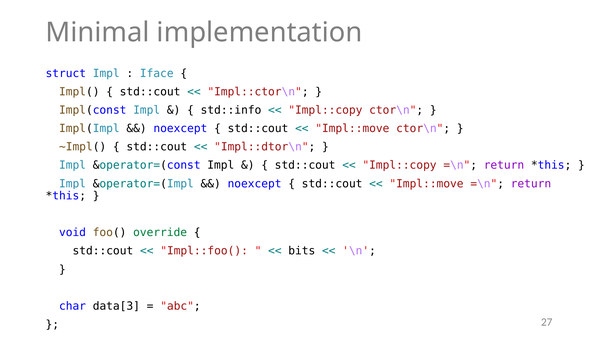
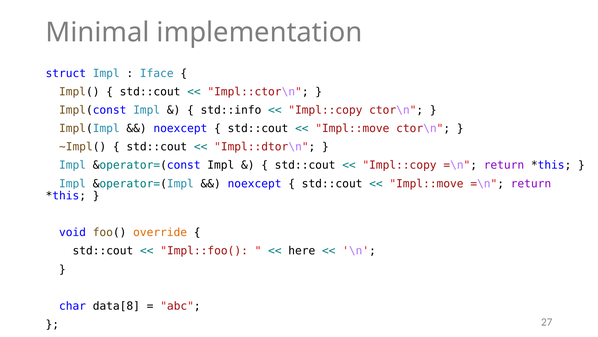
override colour: green -> orange
bits: bits -> here
data[3: data[3 -> data[8
